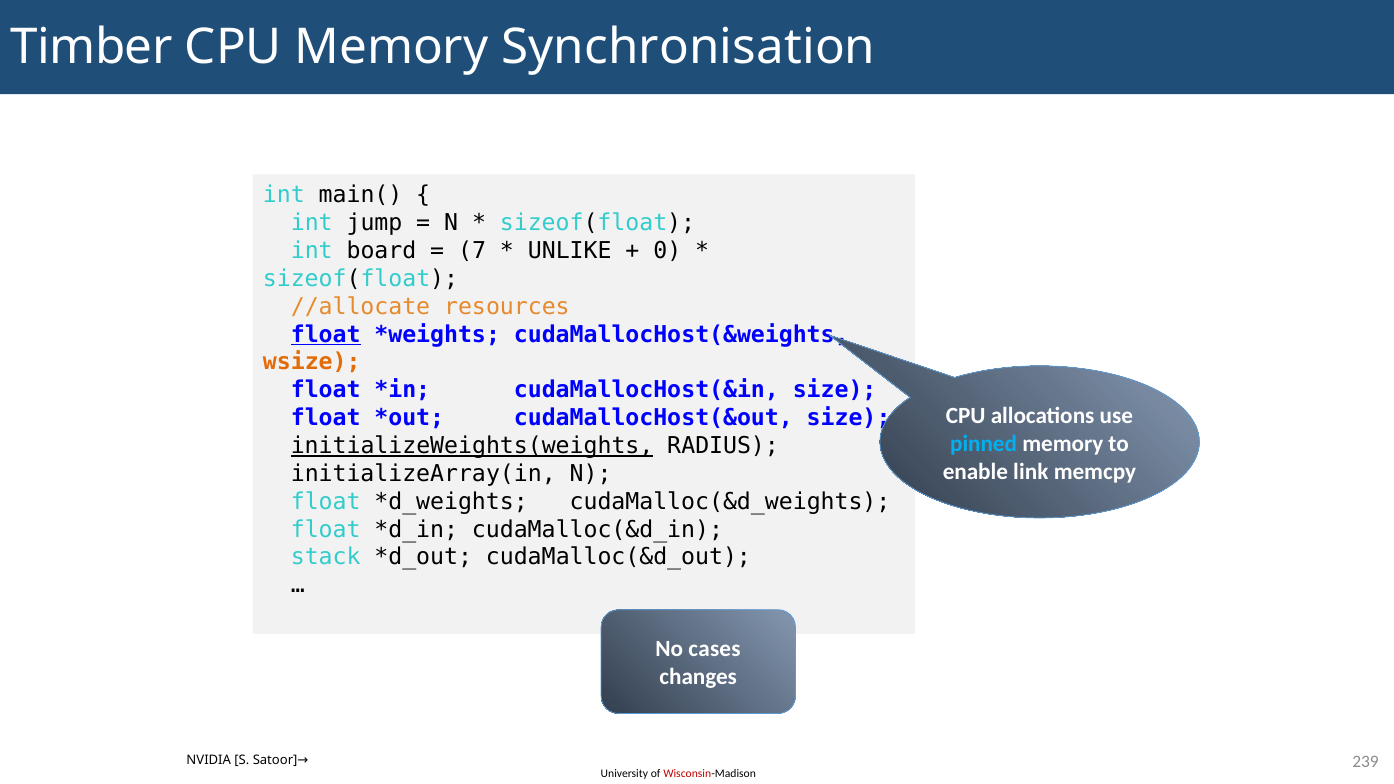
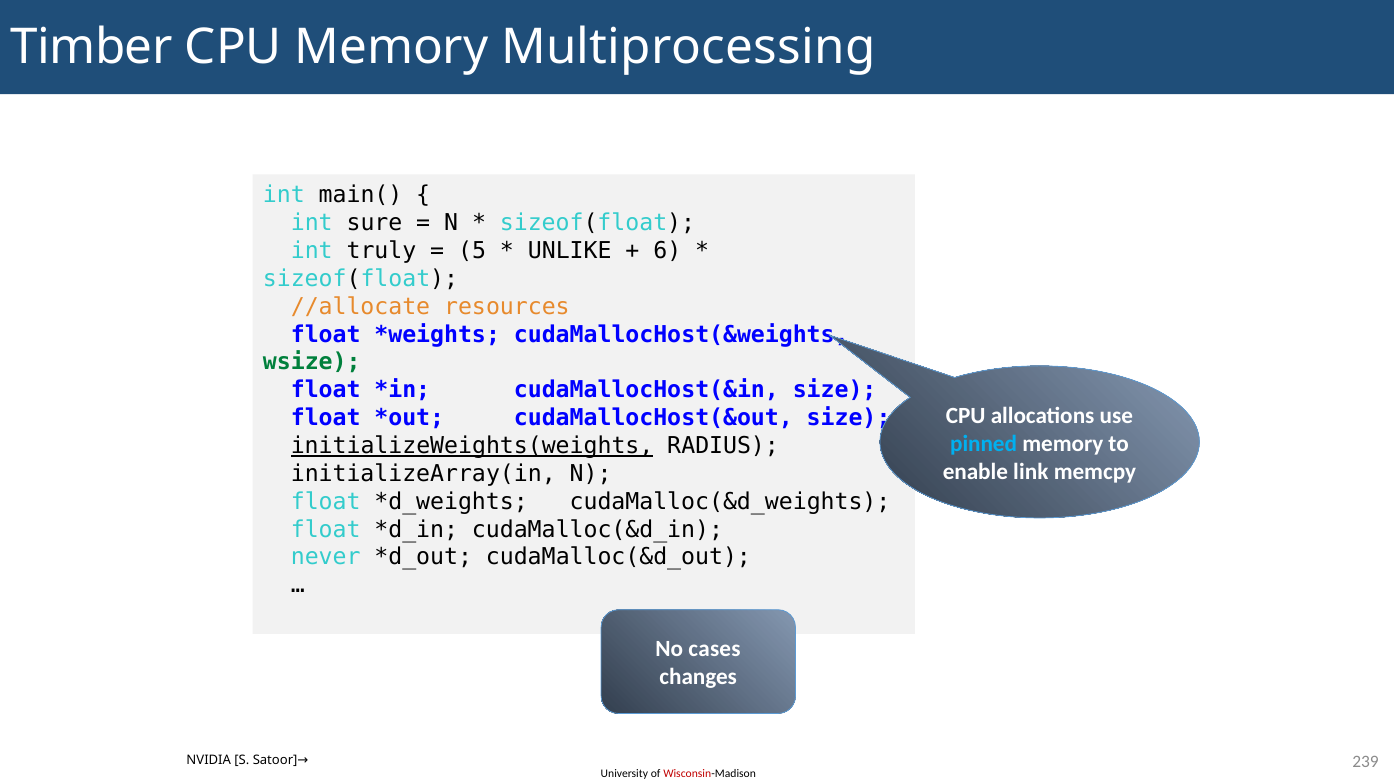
Synchronisation: Synchronisation -> Multiprocessing
jump: jump -> sure
board: board -> truly
7: 7 -> 5
0: 0 -> 6
float at (326, 334) underline: present -> none
wsize colour: orange -> green
stack: stack -> never
